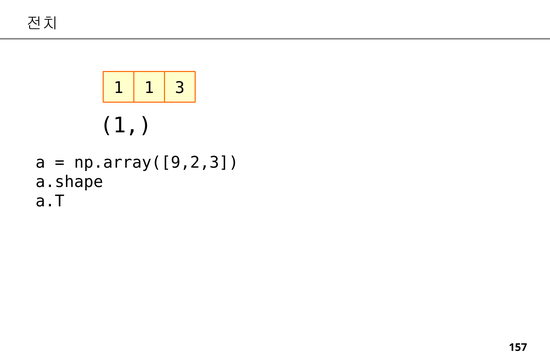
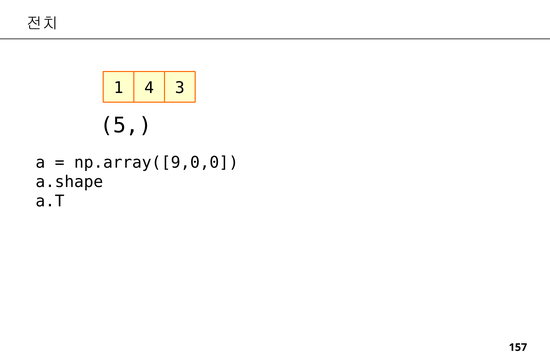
1 1: 1 -> 4
1 at (126, 125): 1 -> 5
np.array([9,2,3: np.array([9,2,3 -> np.array([9,0,0
